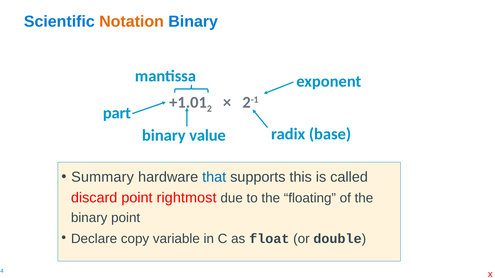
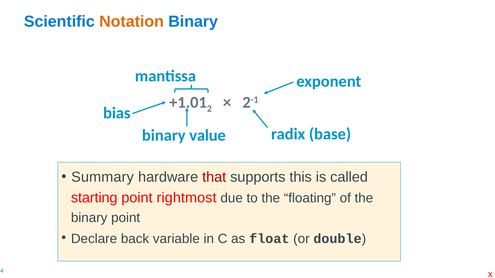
part: part -> bias
that colour: blue -> red
discard: discard -> starting
copy: copy -> back
